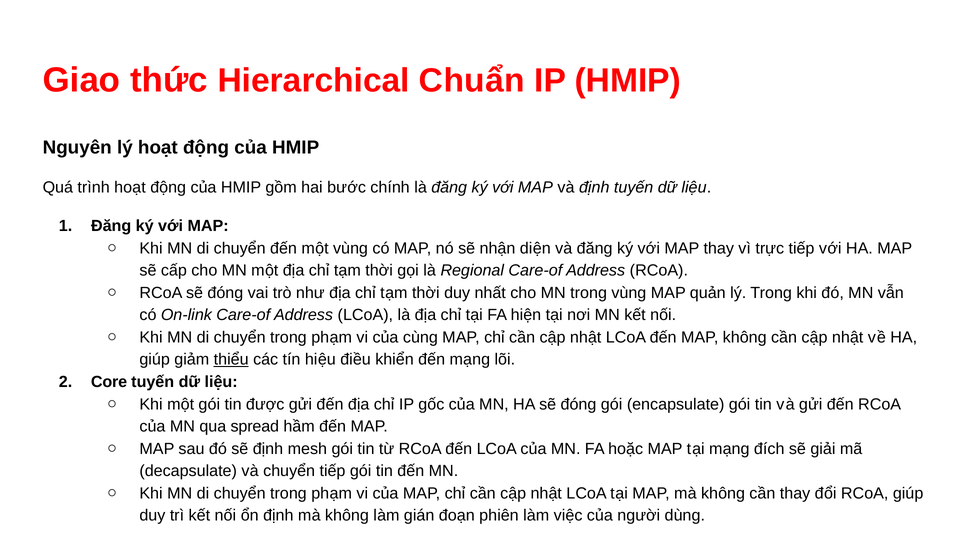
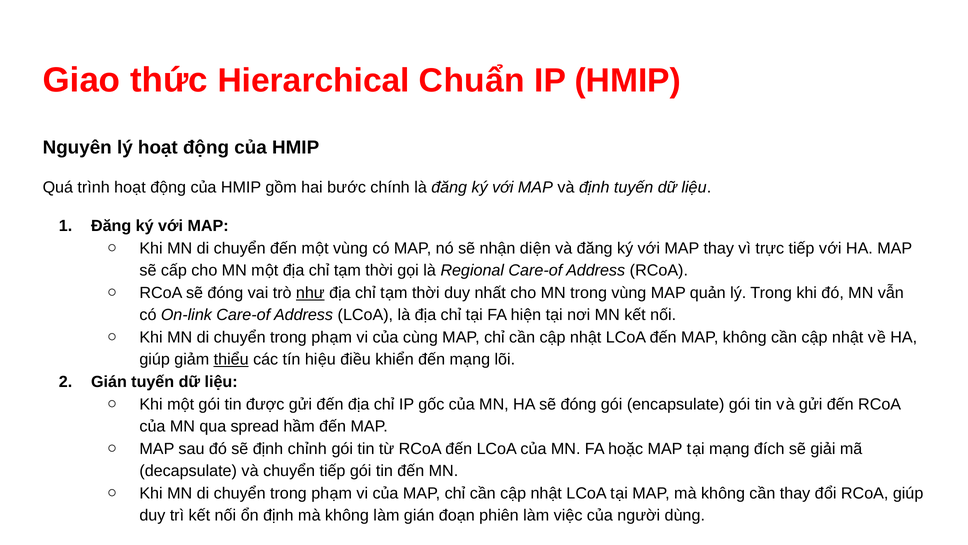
như underline: none -> present
Core at (109, 382): Core -> Gián
mesh: mesh -> chỉnh
